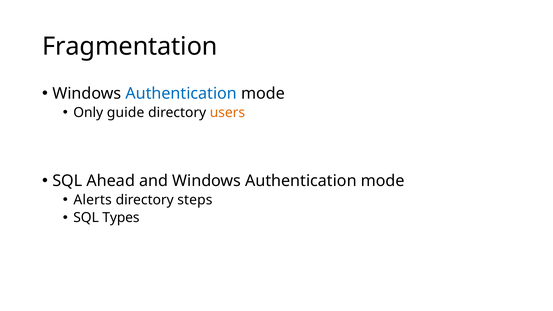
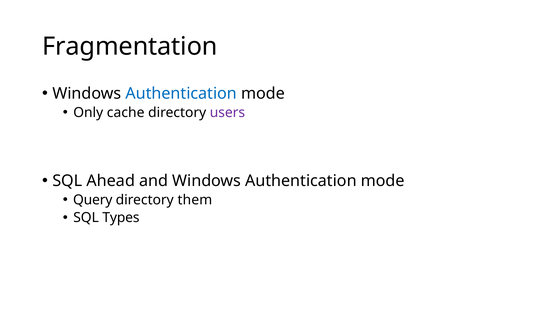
guide: guide -> cache
users colour: orange -> purple
Alerts: Alerts -> Query
steps: steps -> them
